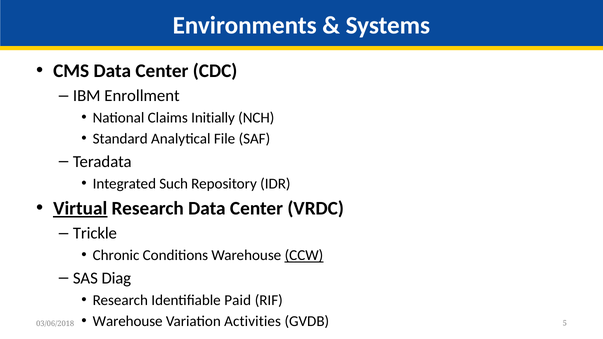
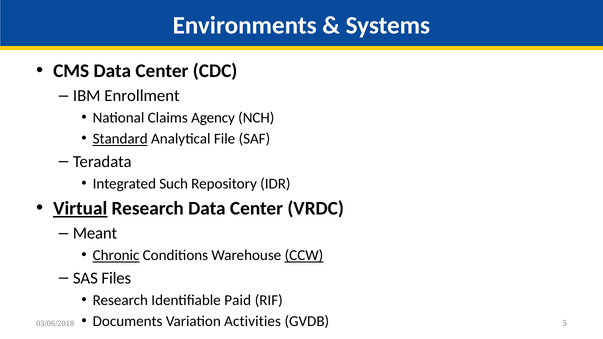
Initially: Initially -> Agency
Standard underline: none -> present
Trickle: Trickle -> Meant
Chronic underline: none -> present
Diag: Diag -> Files
Warehouse at (128, 321): Warehouse -> Documents
